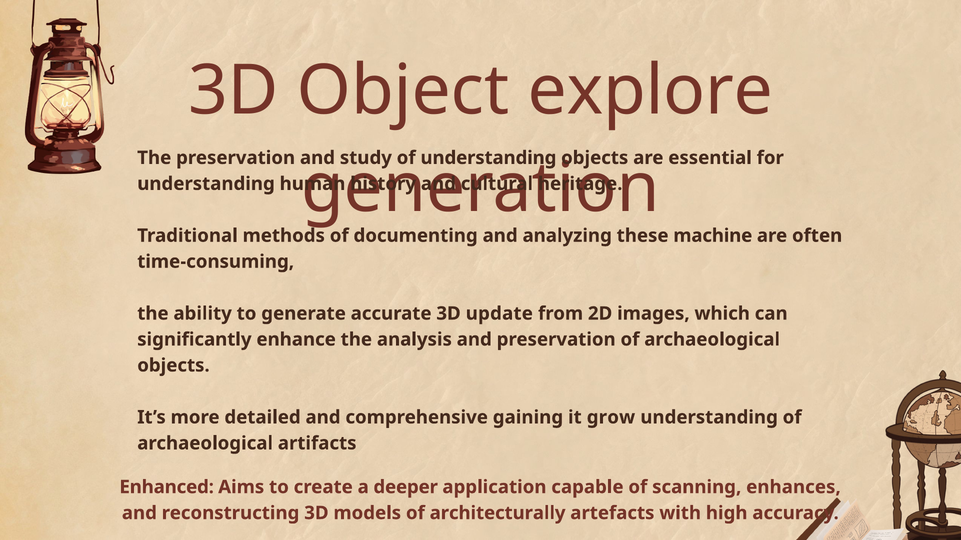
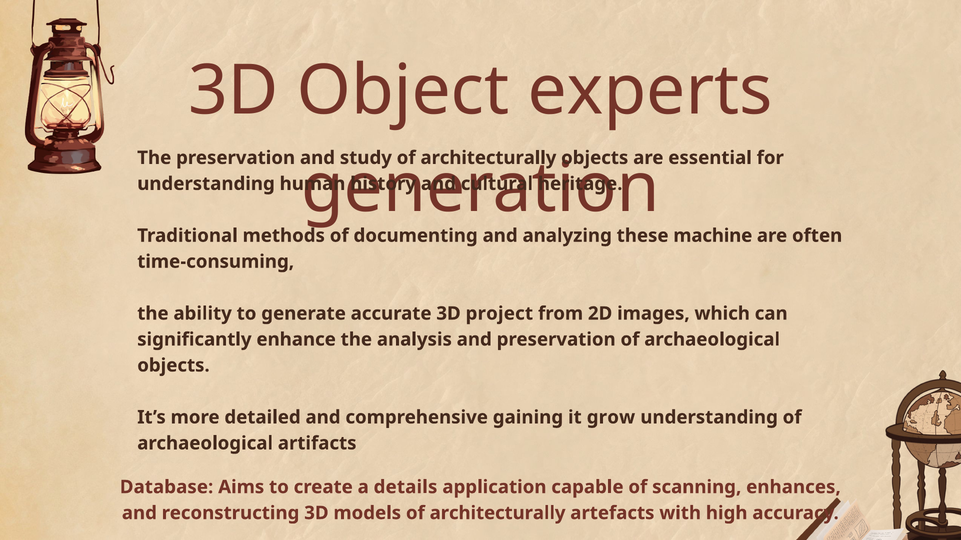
explore: explore -> experts
study of understanding: understanding -> architecturally
update: update -> project
Enhanced: Enhanced -> Database
deeper: deeper -> details
